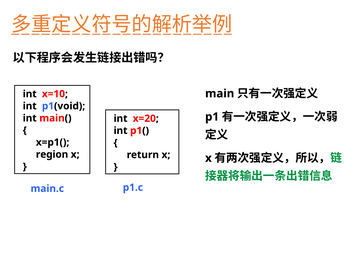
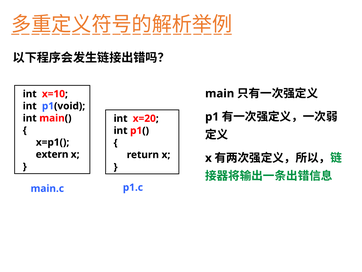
region: region -> extern
